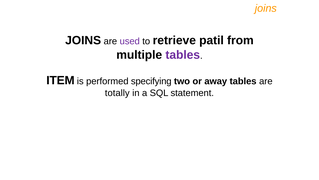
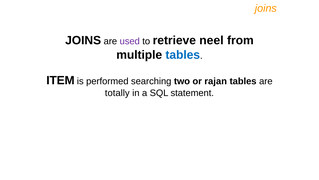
patil: patil -> neel
tables at (183, 55) colour: purple -> blue
specifying: specifying -> searching
away: away -> rajan
